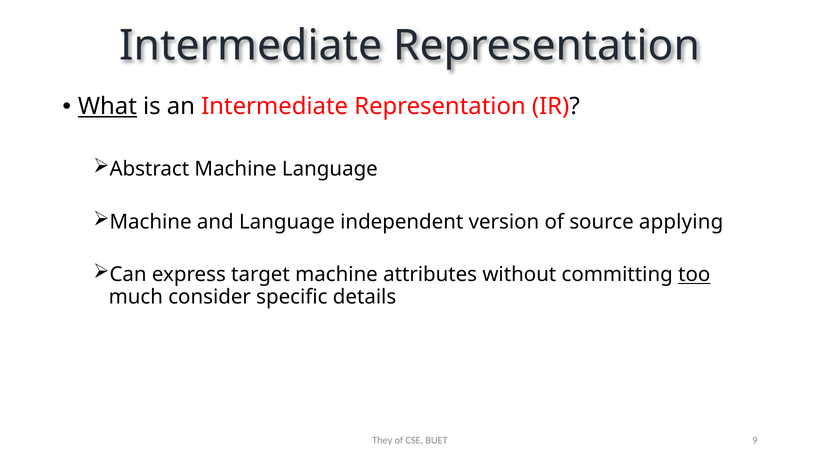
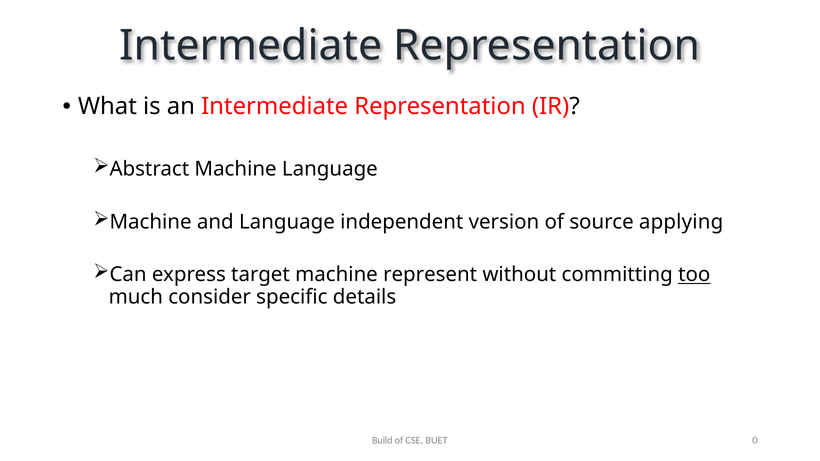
What underline: present -> none
attributes: attributes -> represent
They: They -> Build
9: 9 -> 0
